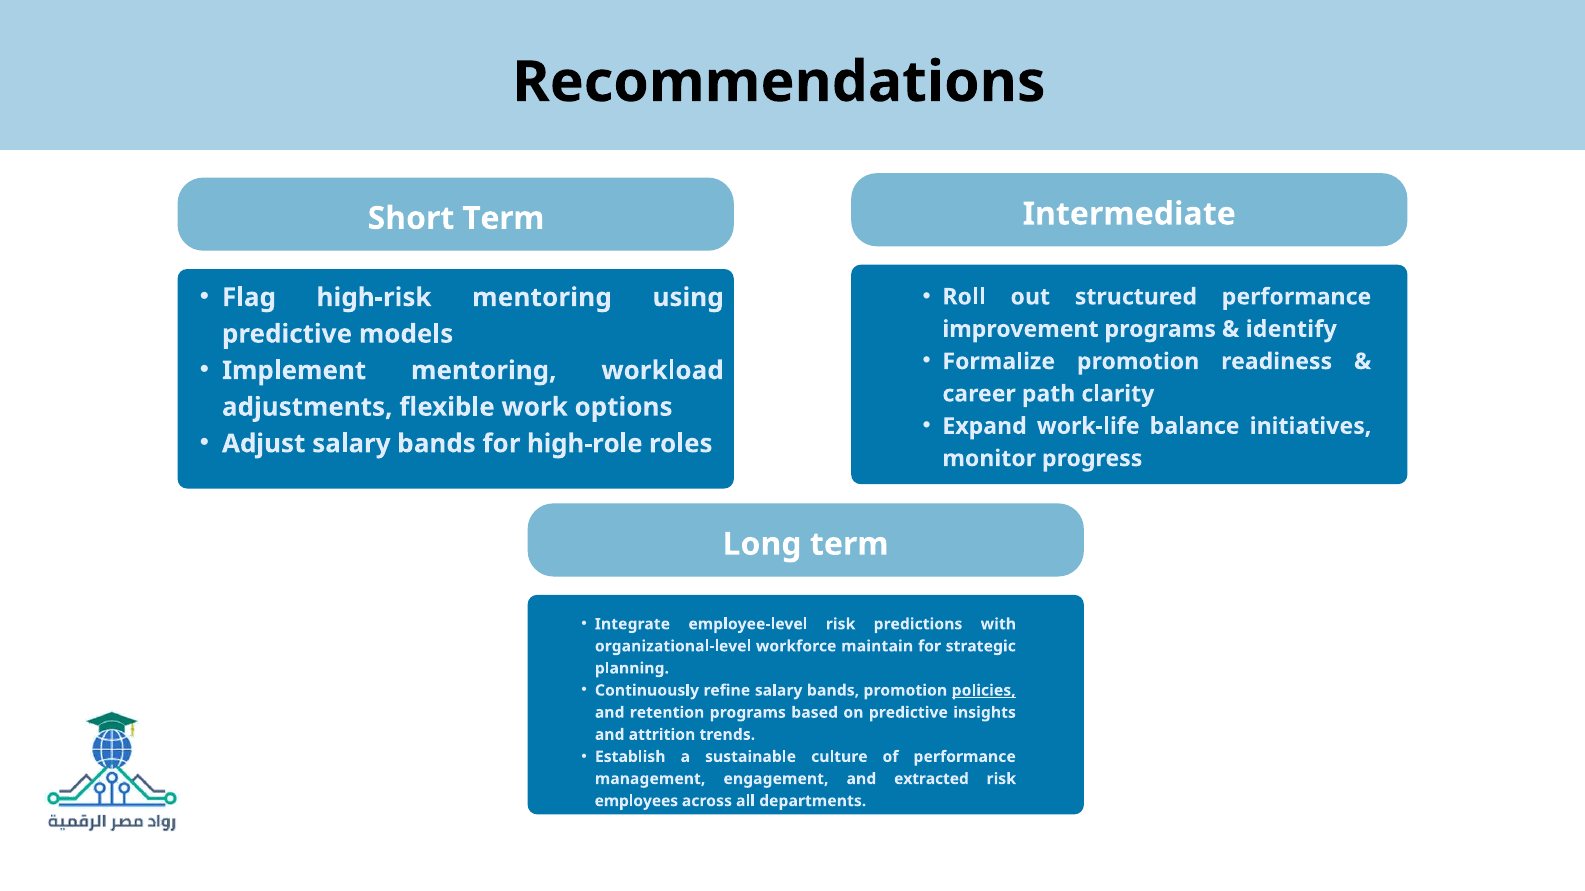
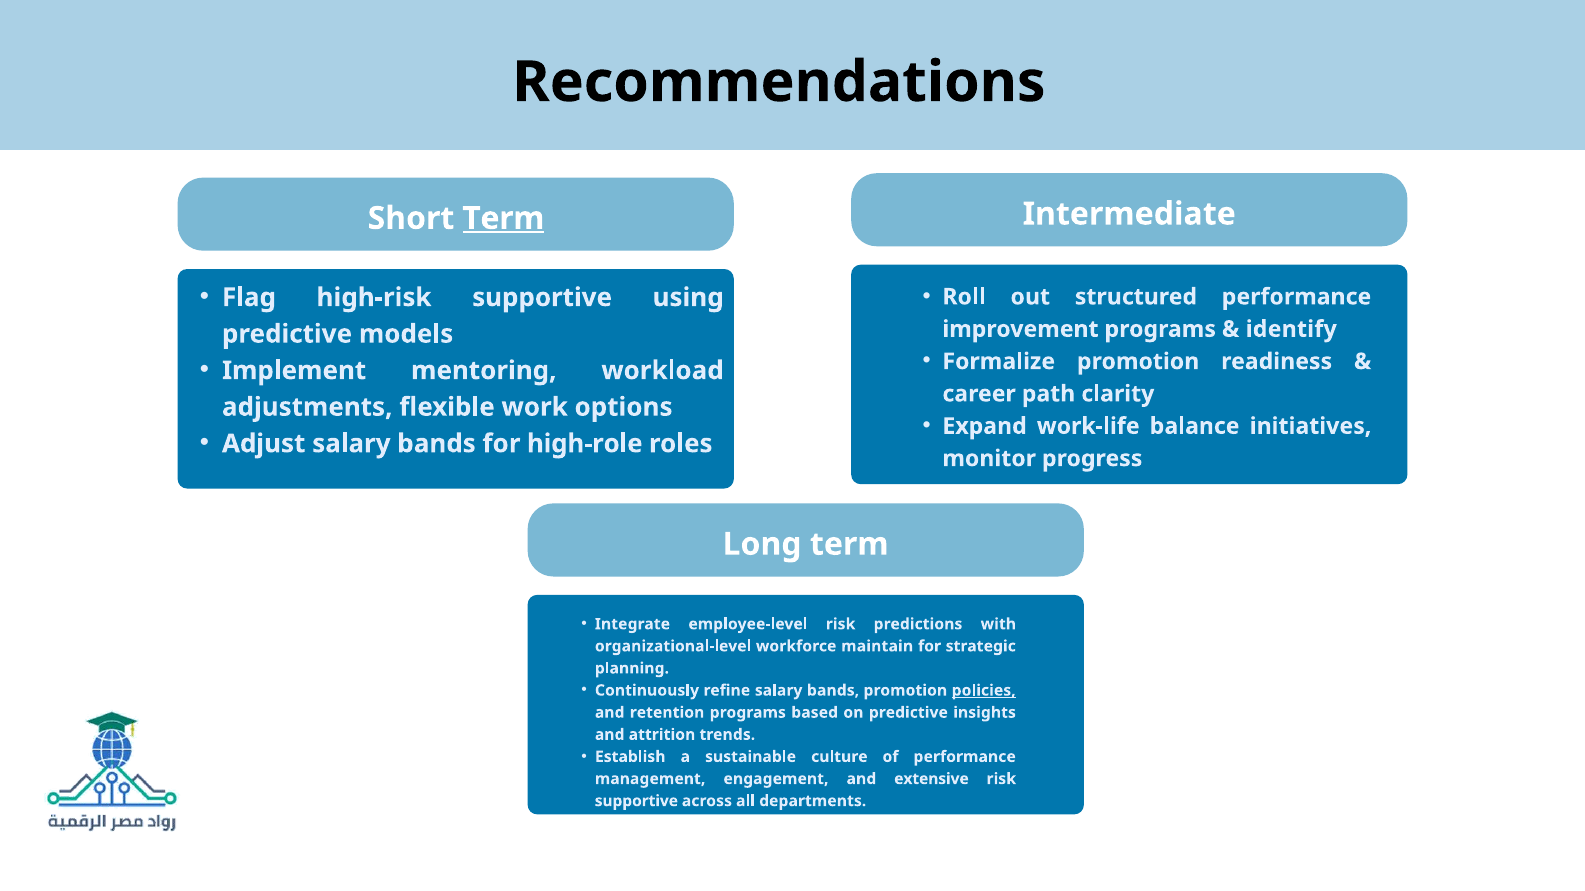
Term at (503, 219) underline: none -> present
high-risk mentoring: mentoring -> supportive
extracted: extracted -> extensive
employees at (636, 801): employees -> supportive
